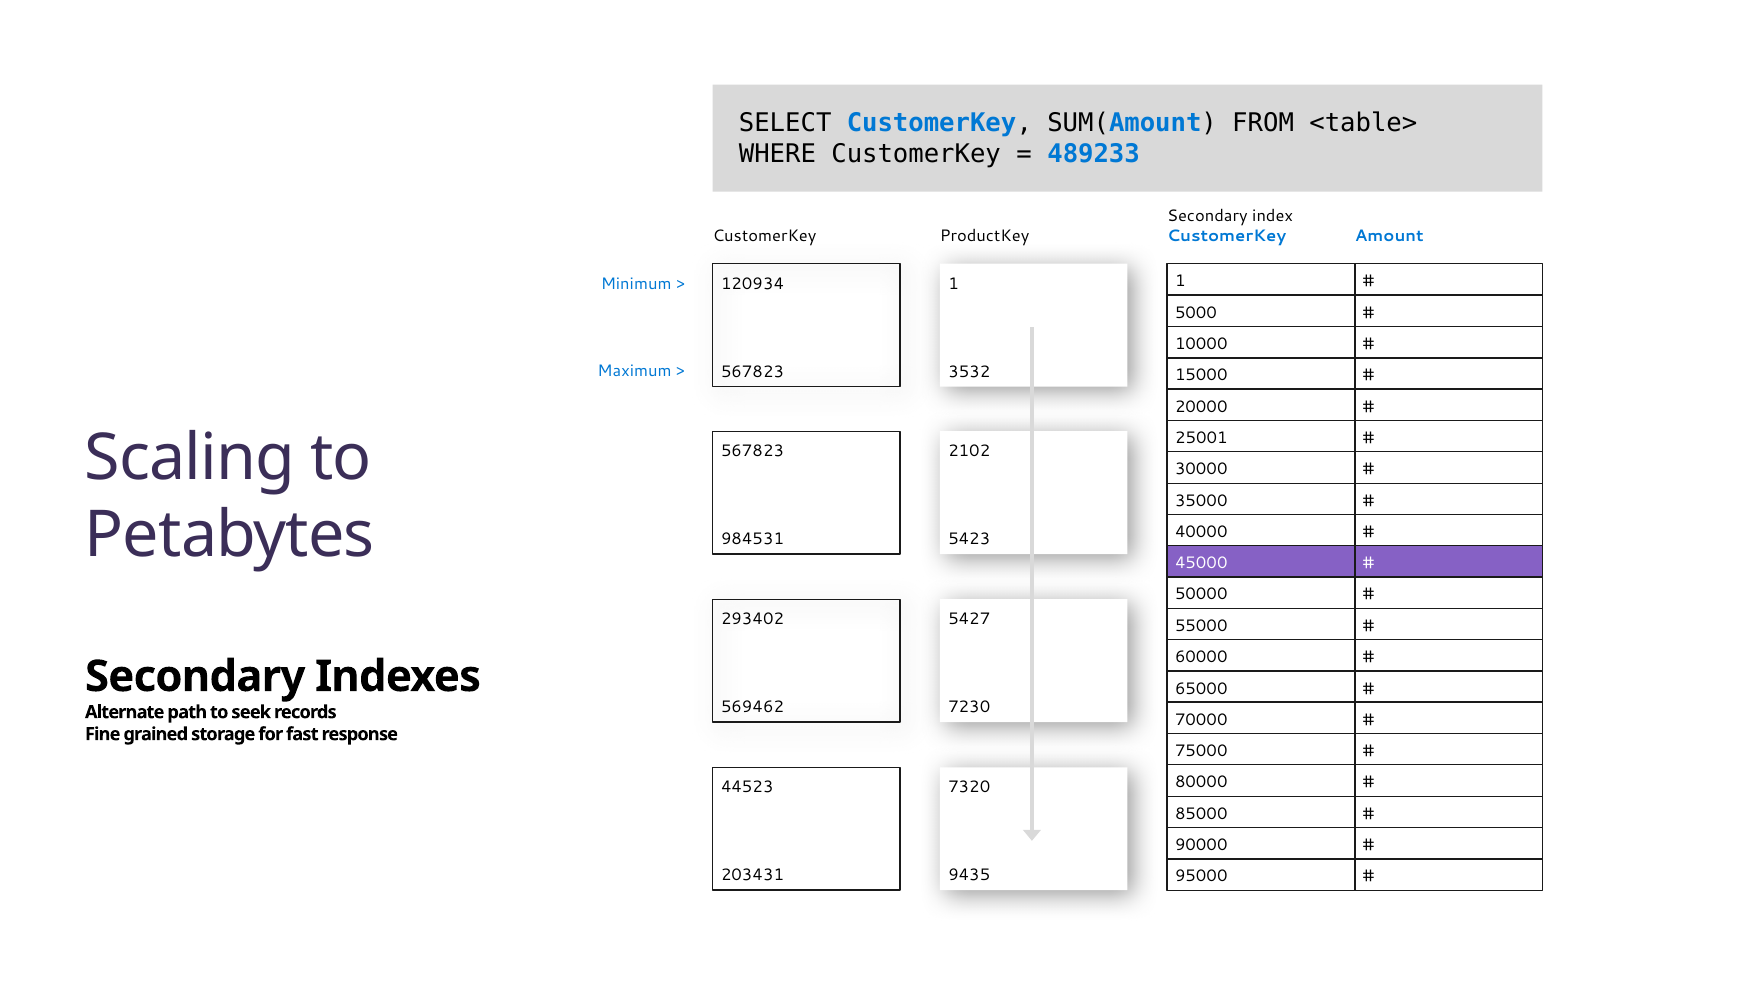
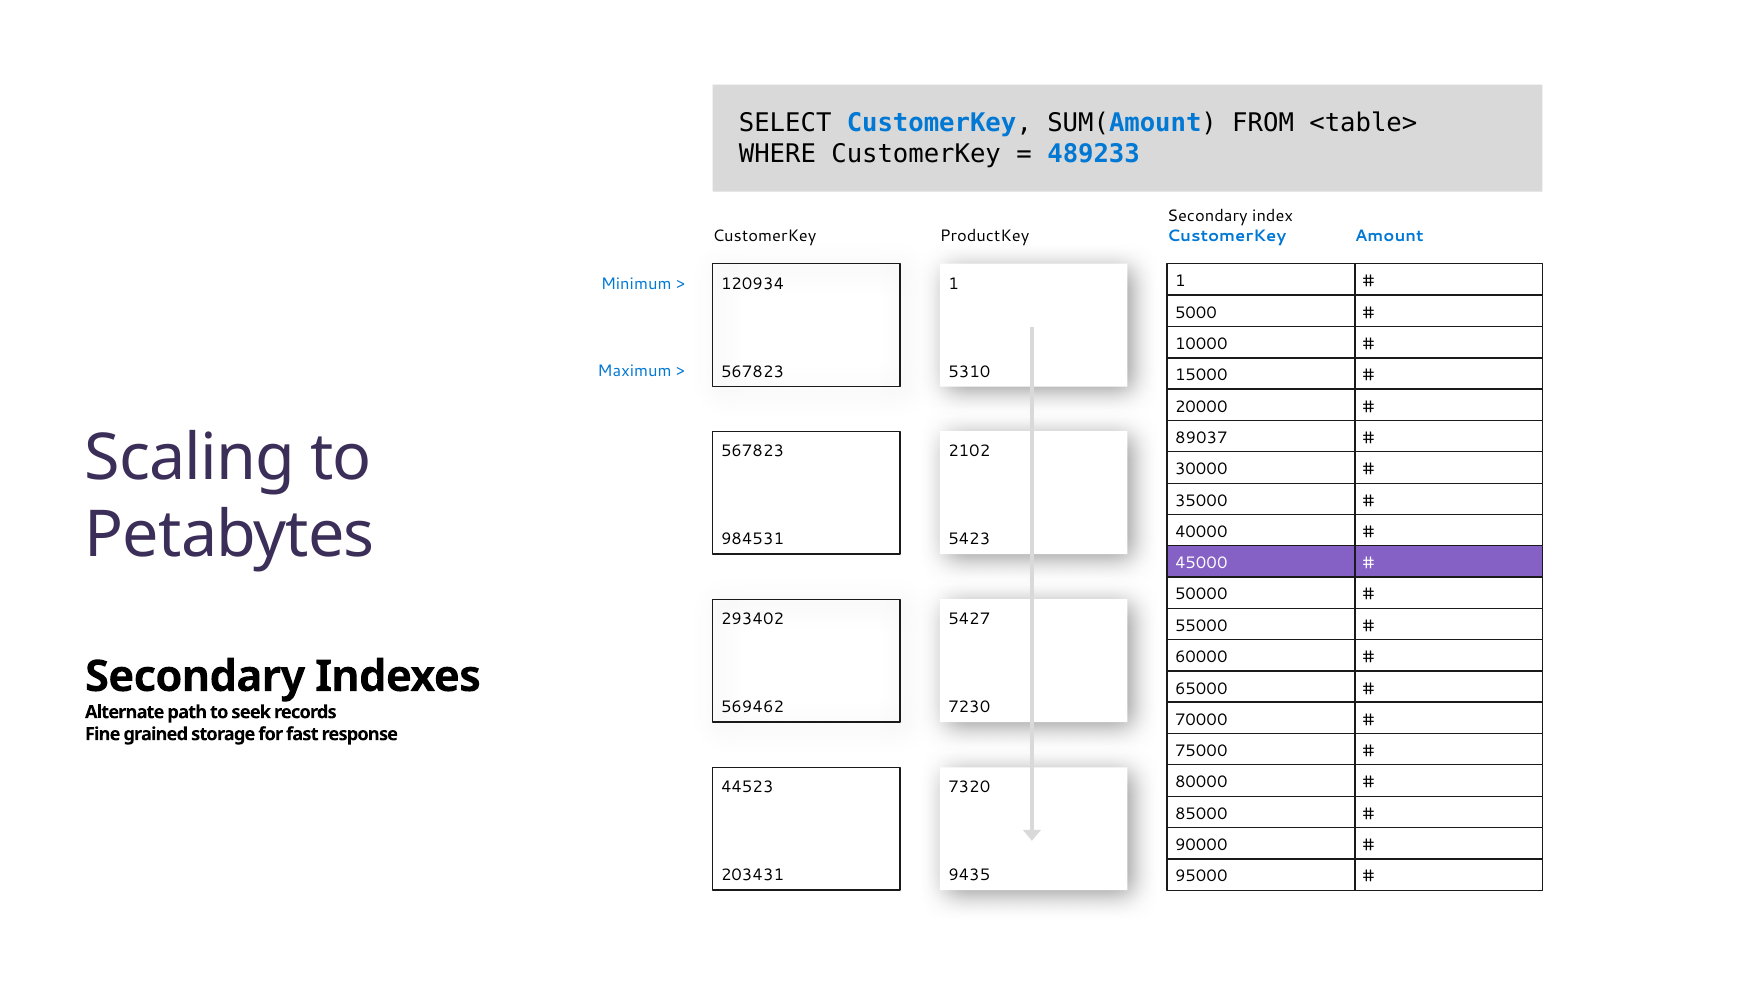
3532: 3532 -> 5310
25001: 25001 -> 89037
